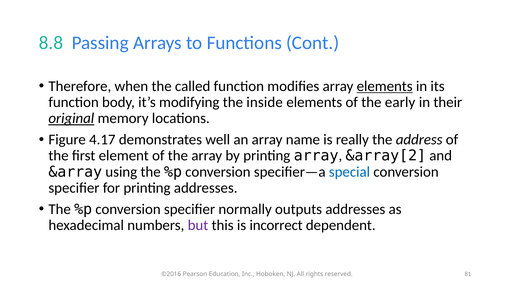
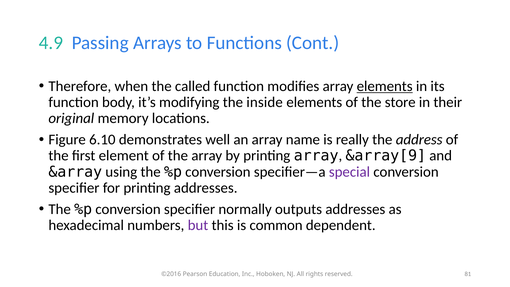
8.8: 8.8 -> 4.9
early: early -> store
original underline: present -> none
4.17: 4.17 -> 6.10
&array[2: &array[2 -> &array[9
special colour: blue -> purple
incorrect: incorrect -> common
